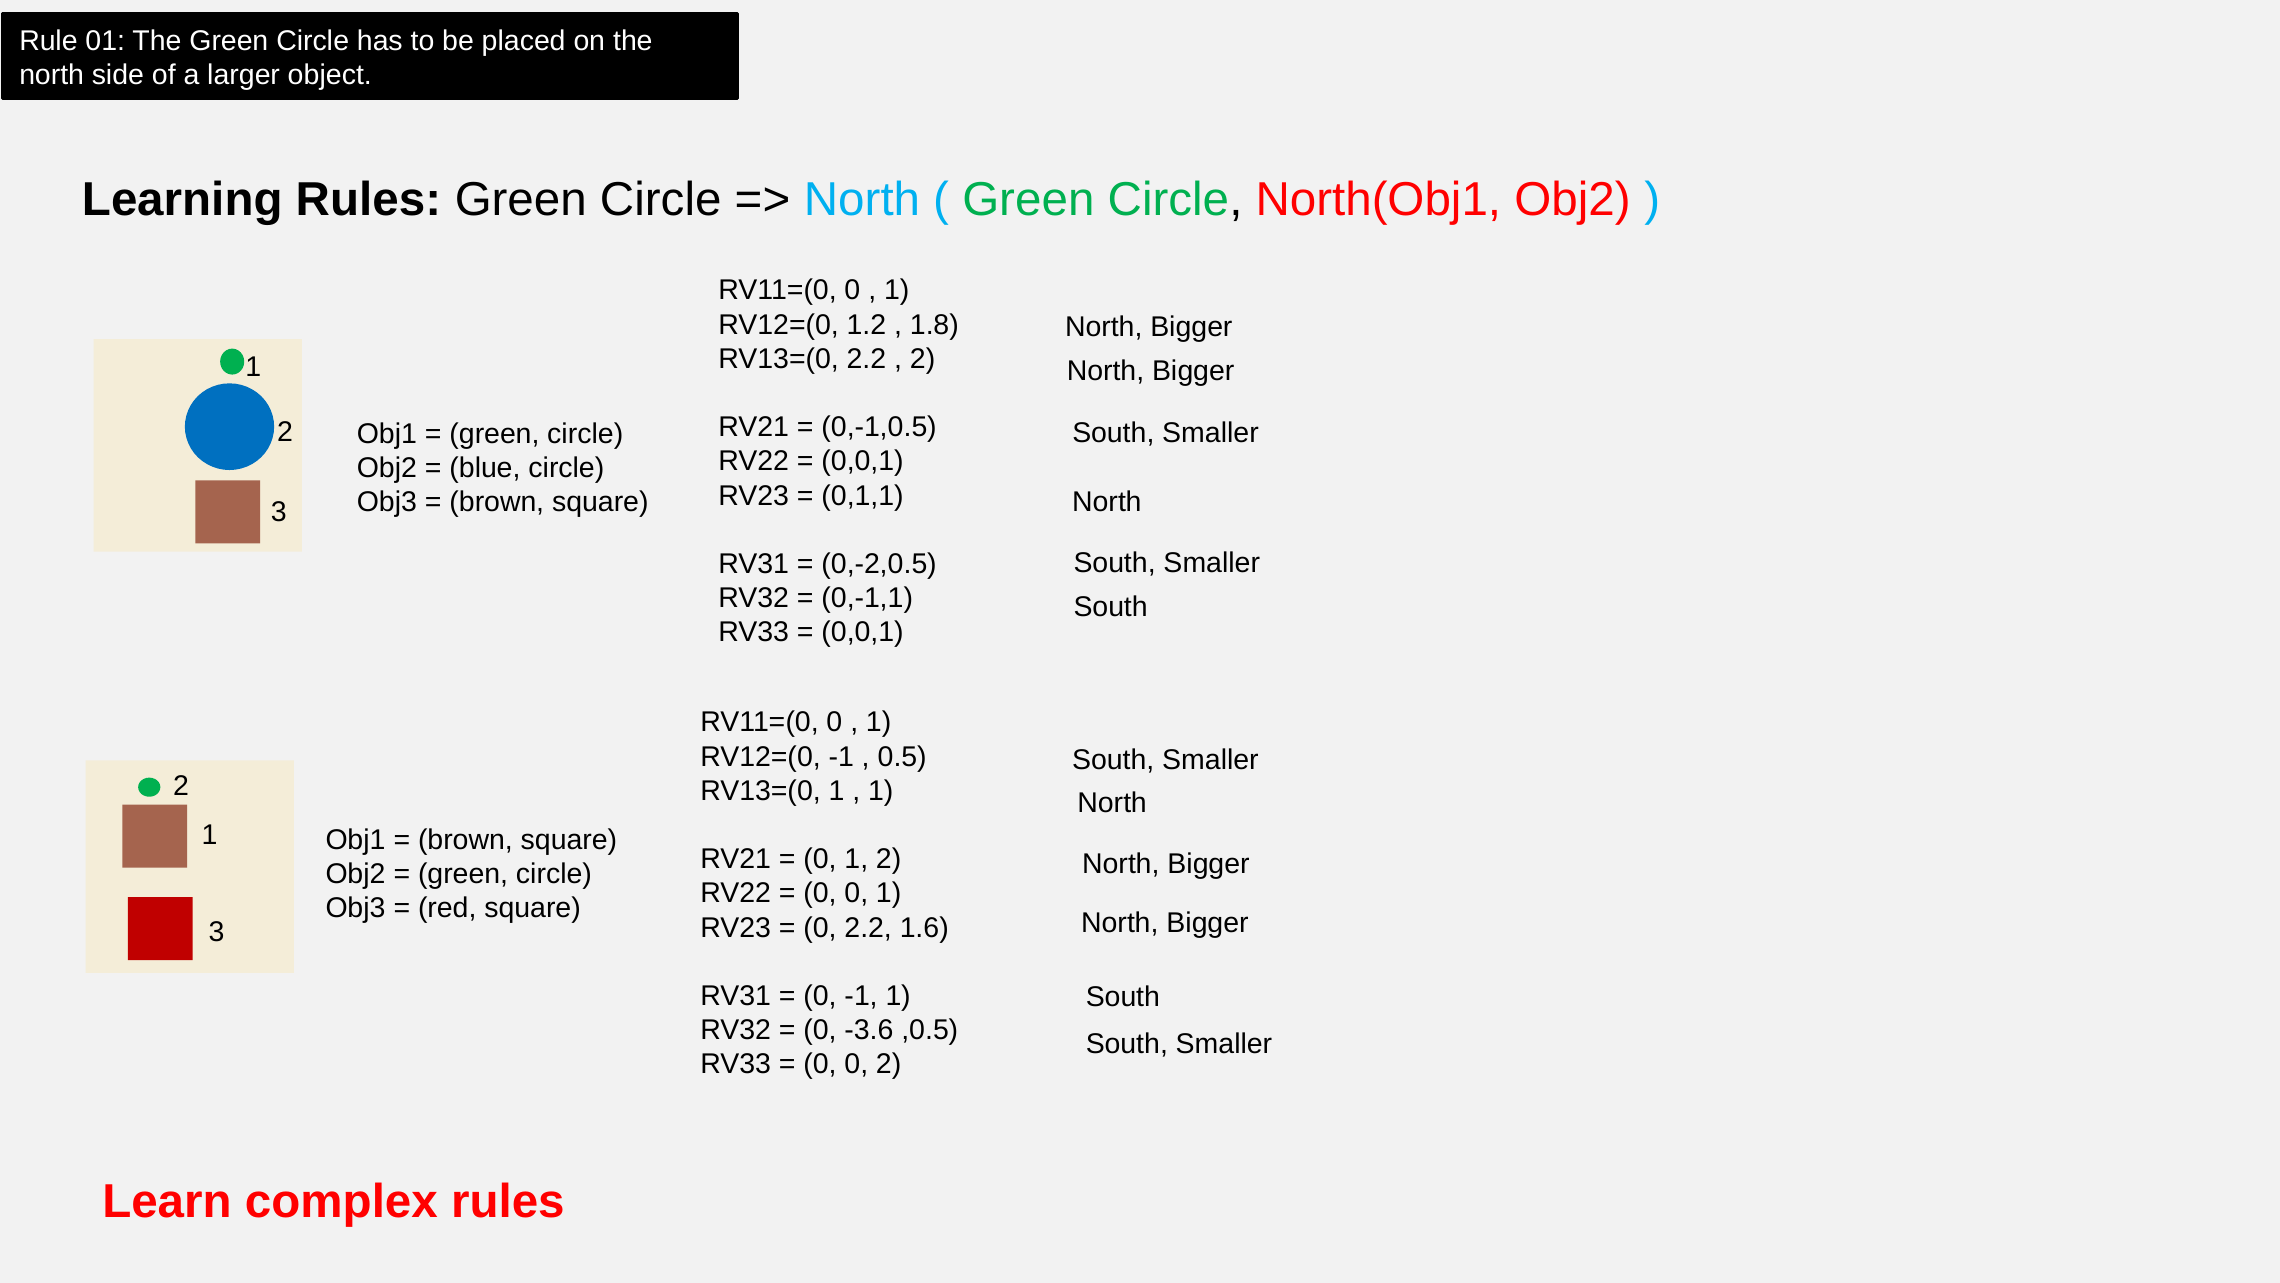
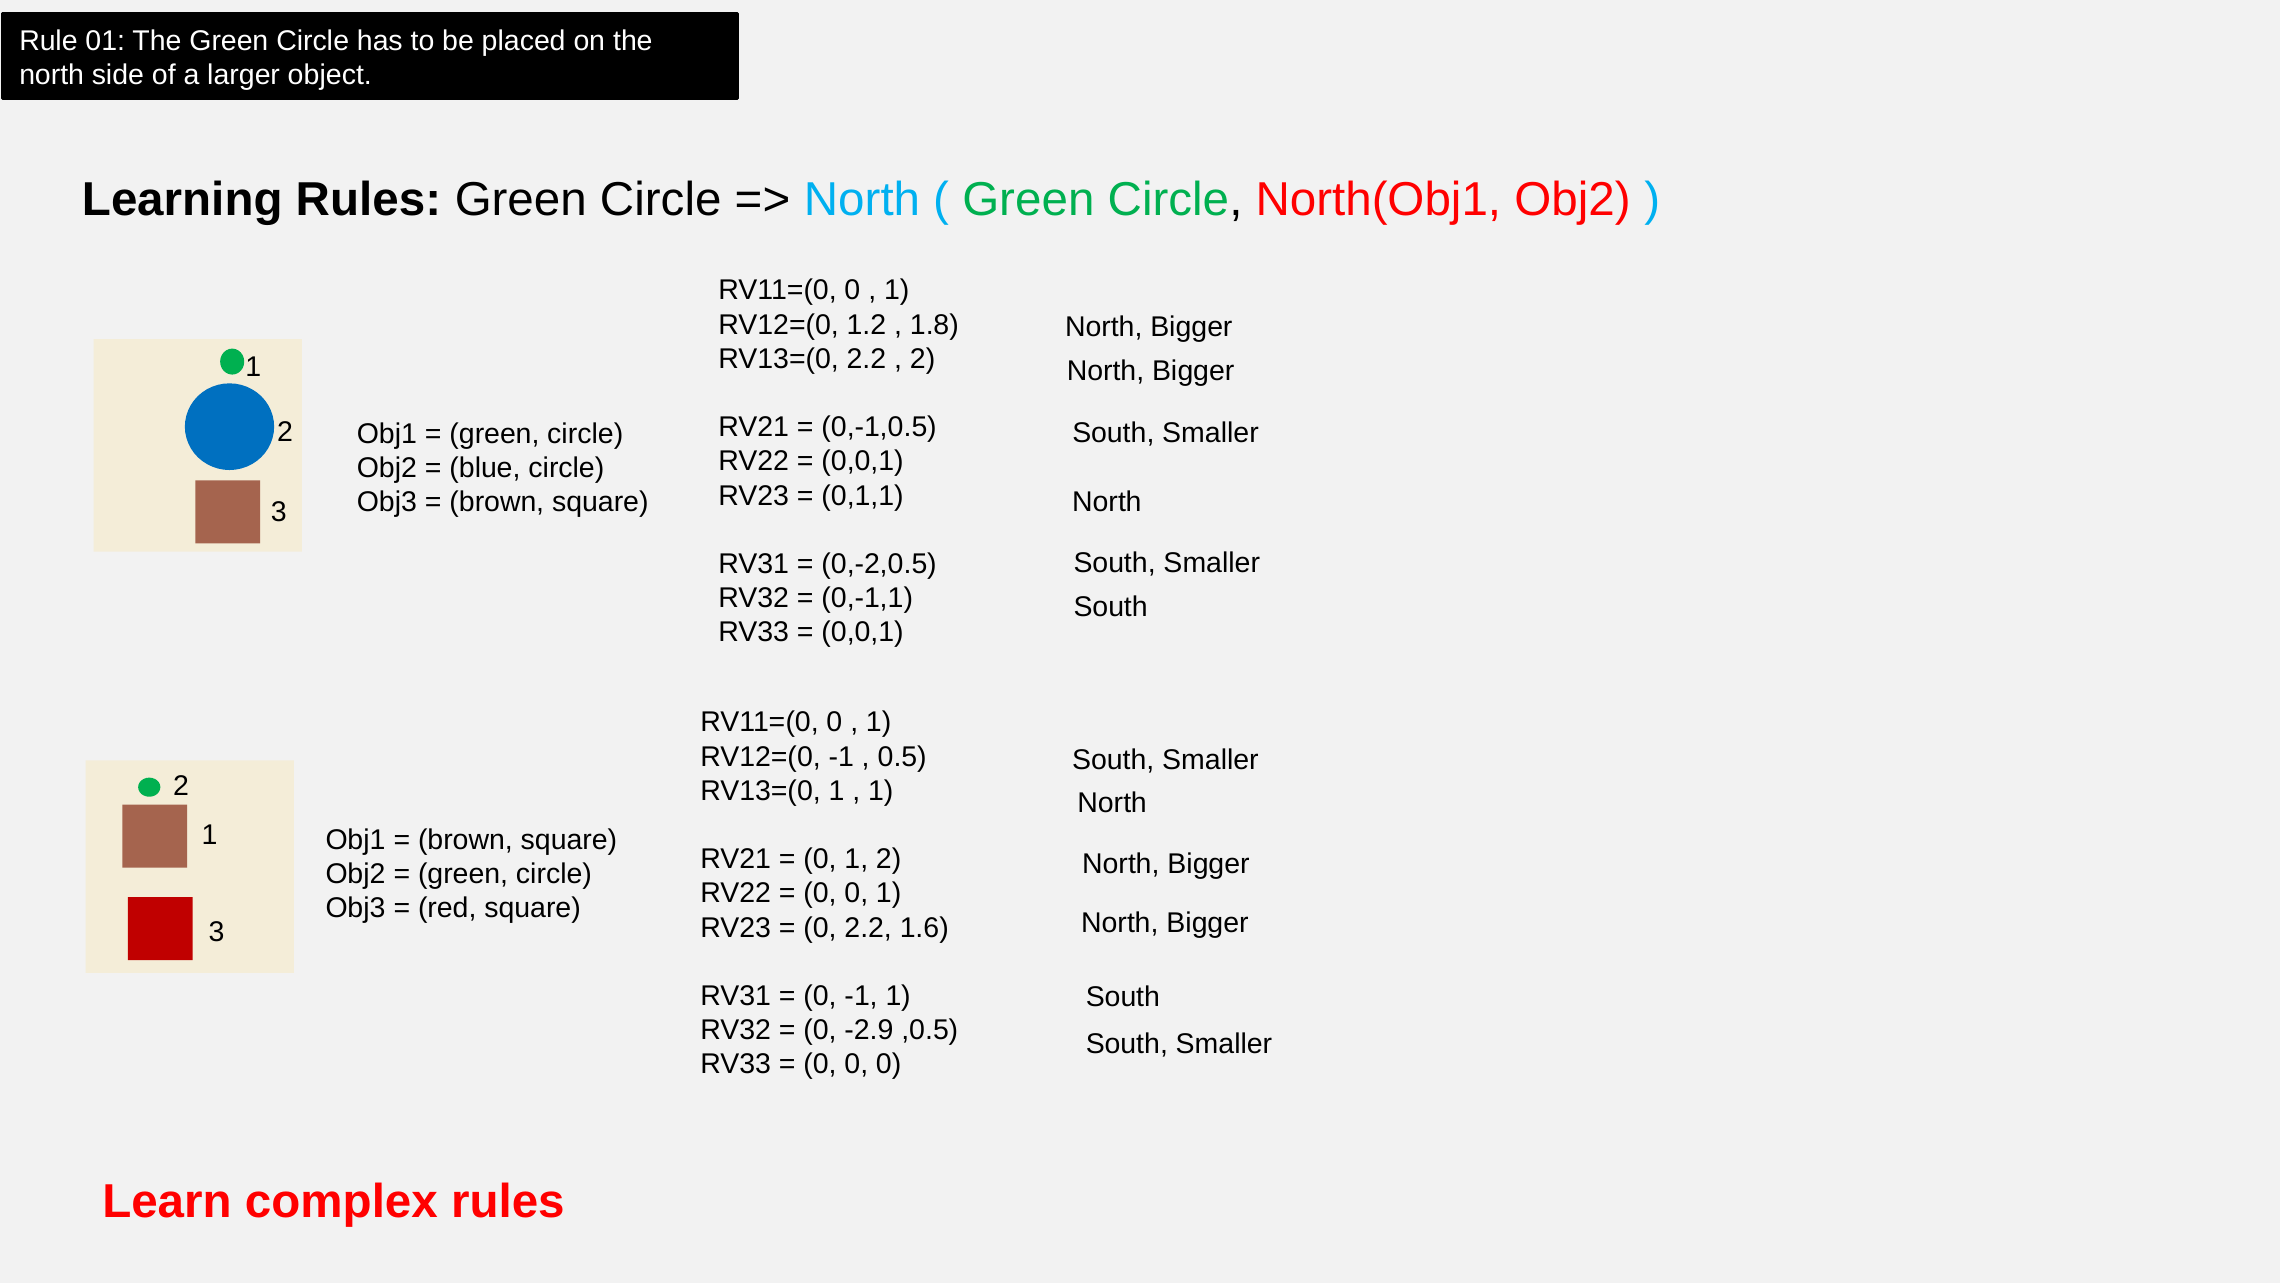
-3.6: -3.6 -> -2.9
0 0 2: 2 -> 0
